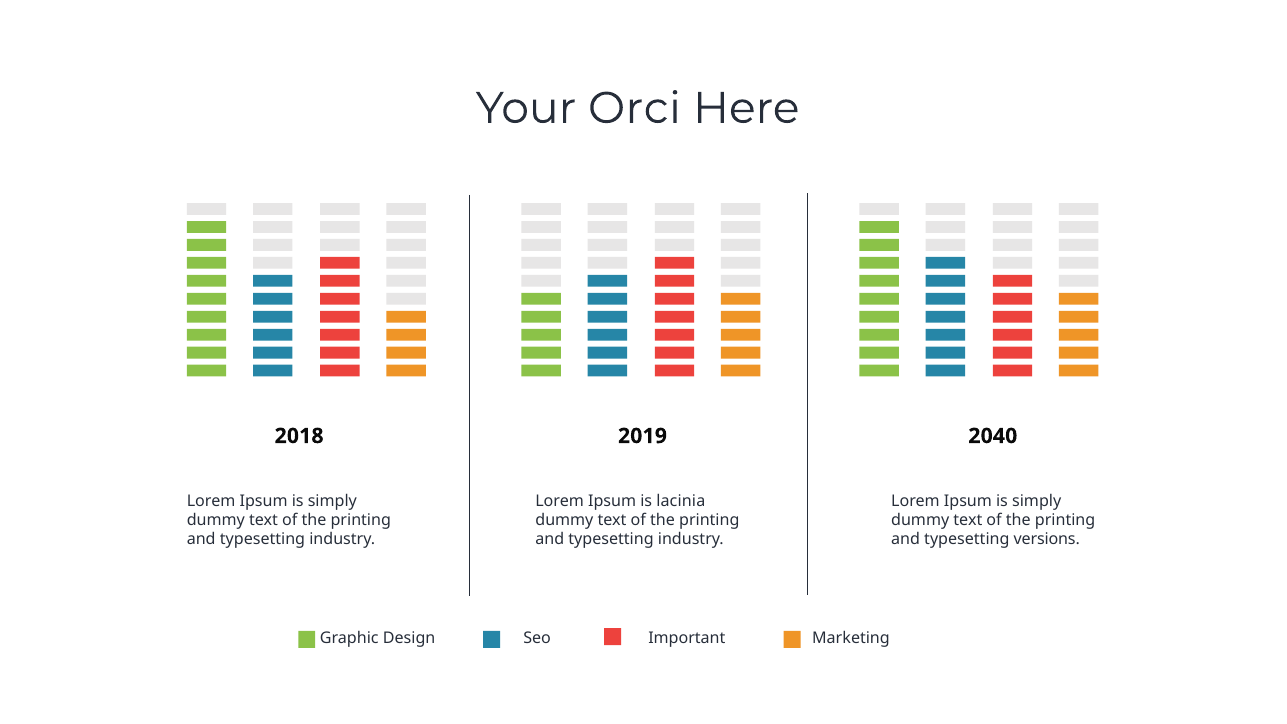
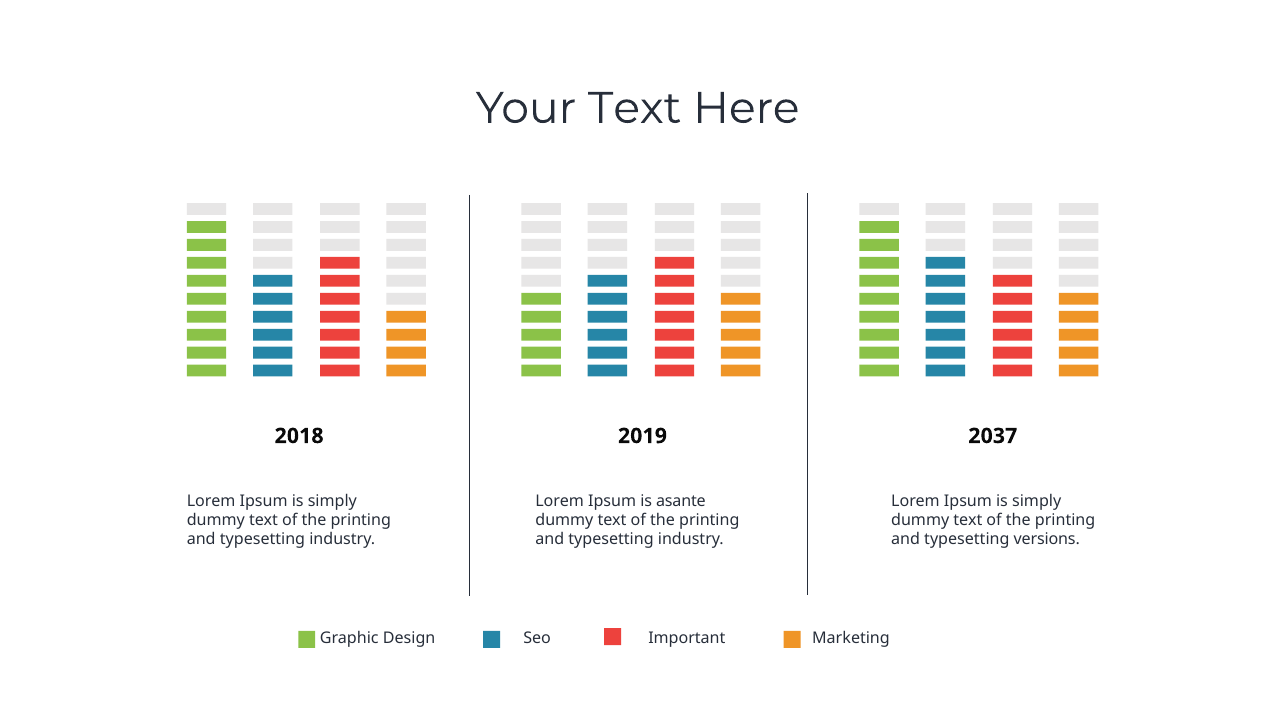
Your Orci: Orci -> Text
2040: 2040 -> 2037
lacinia: lacinia -> asante
